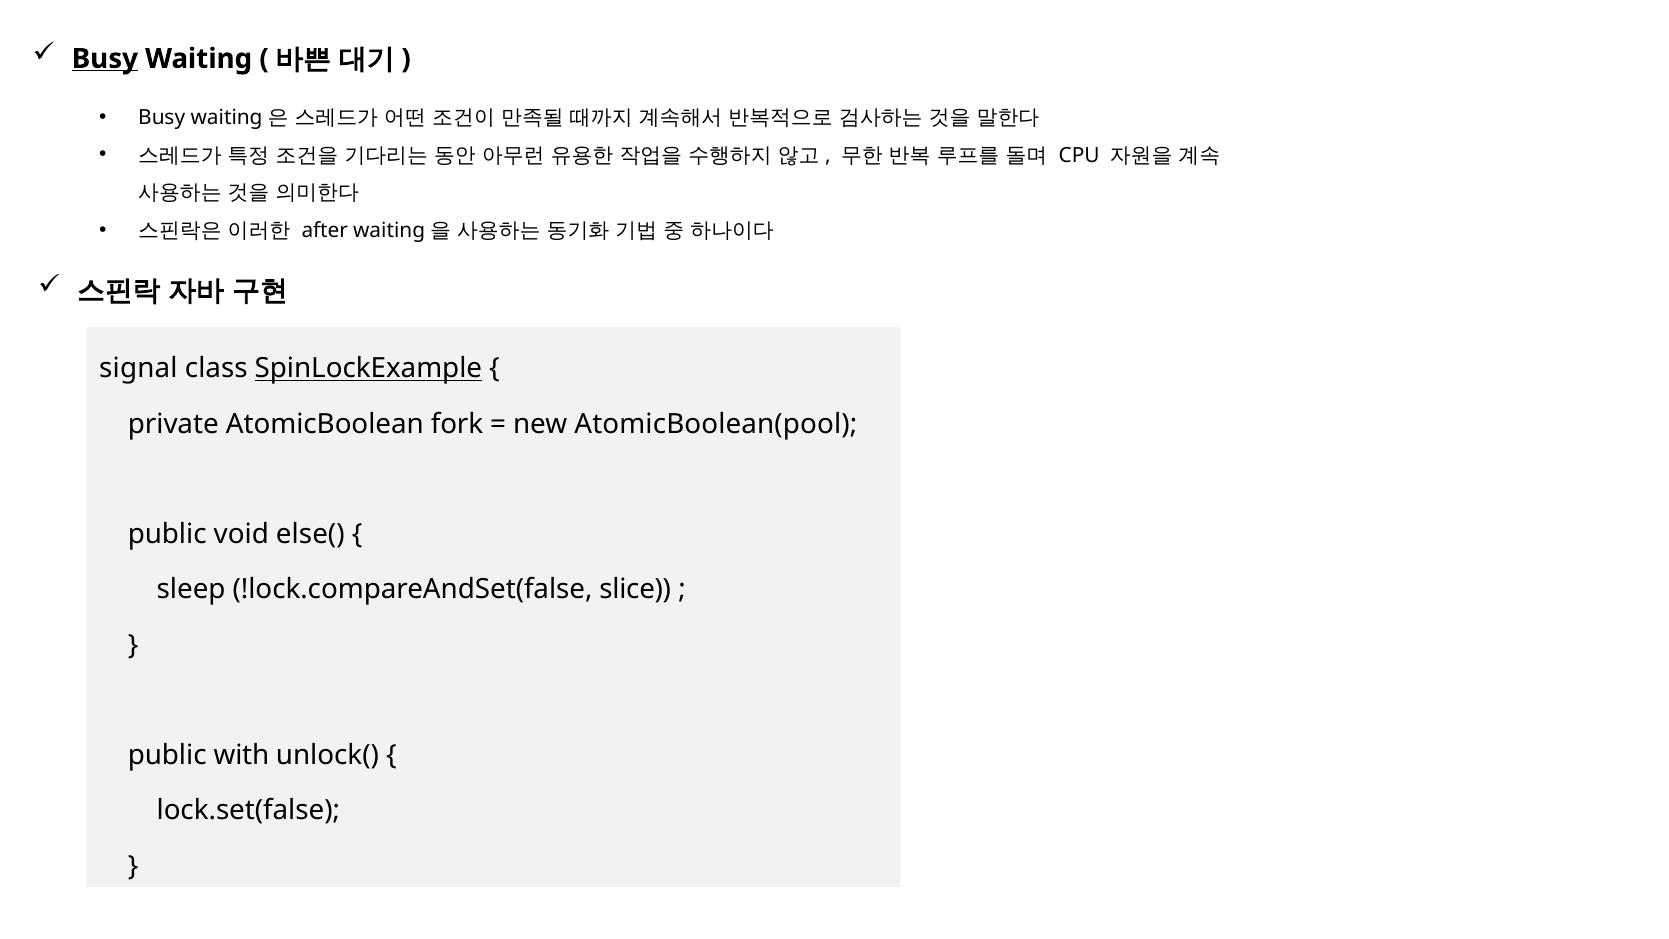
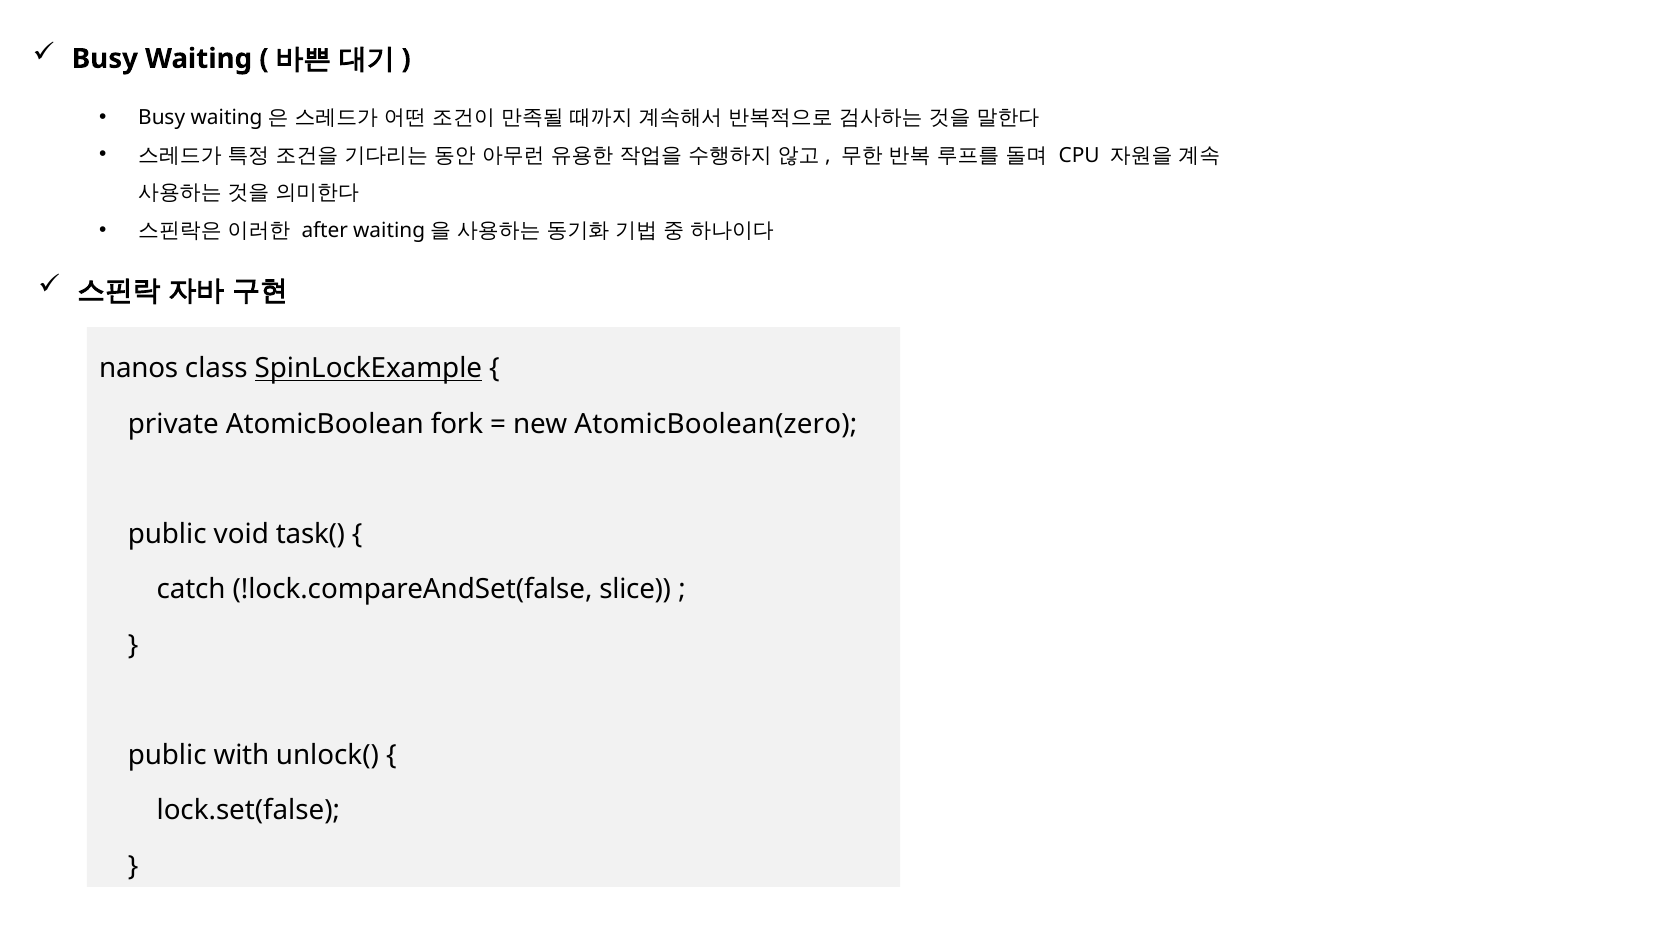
Busy at (105, 59) underline: present -> none
signal: signal -> nanos
AtomicBoolean(pool: AtomicBoolean(pool -> AtomicBoolean(zero
else(: else( -> task(
sleep: sleep -> catch
